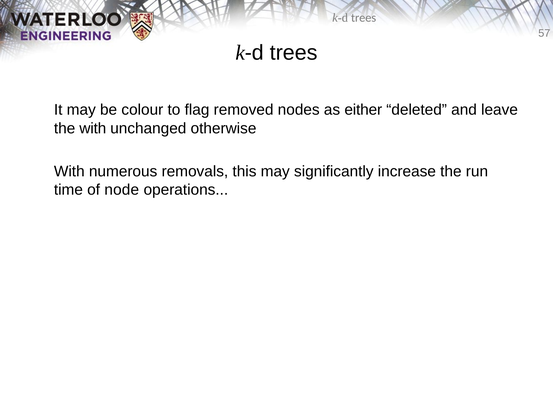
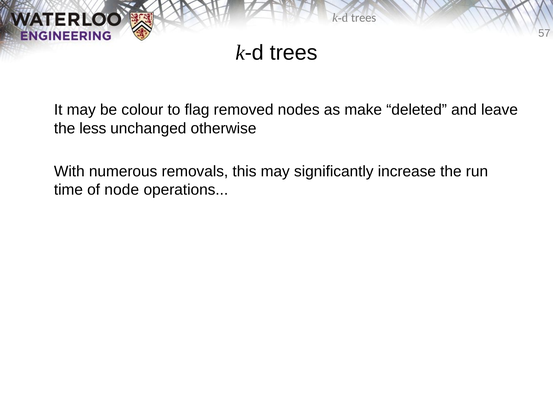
either: either -> make
the with: with -> less
